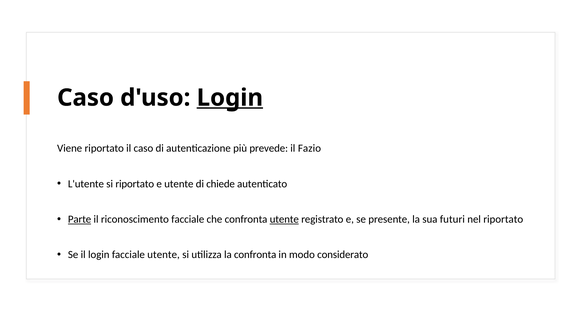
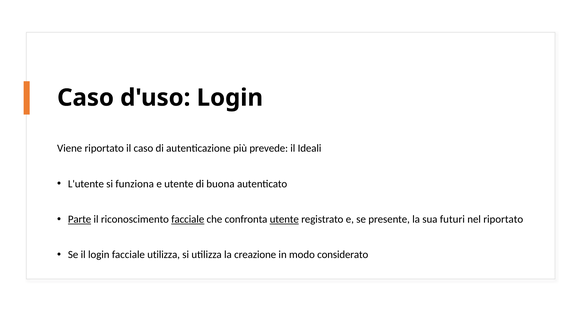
Login at (230, 98) underline: present -> none
Fazio: Fazio -> Ideali
si riportato: riportato -> funziona
chiede: chiede -> buona
facciale at (188, 219) underline: none -> present
facciale utente: utente -> utilizza
la confronta: confronta -> creazione
